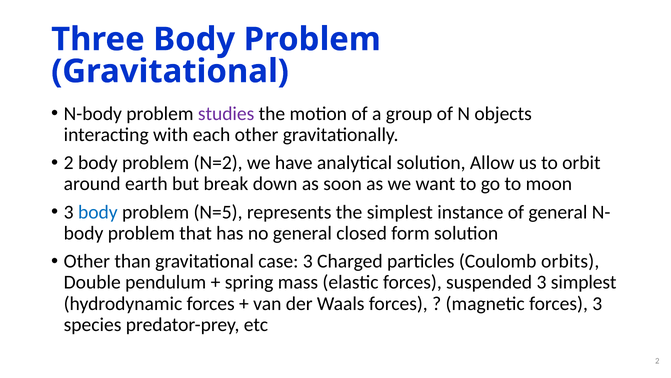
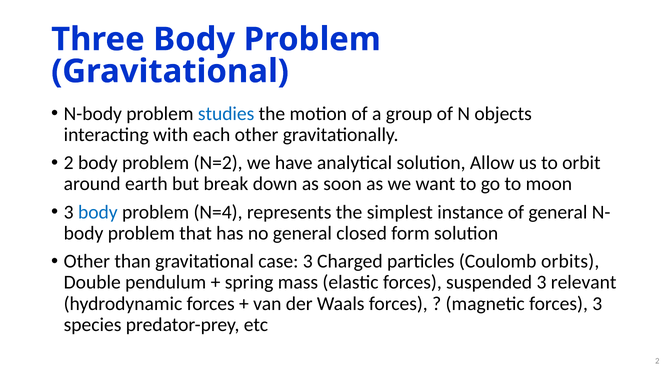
studies colour: purple -> blue
N=5: N=5 -> N=4
3 simplest: simplest -> relevant
